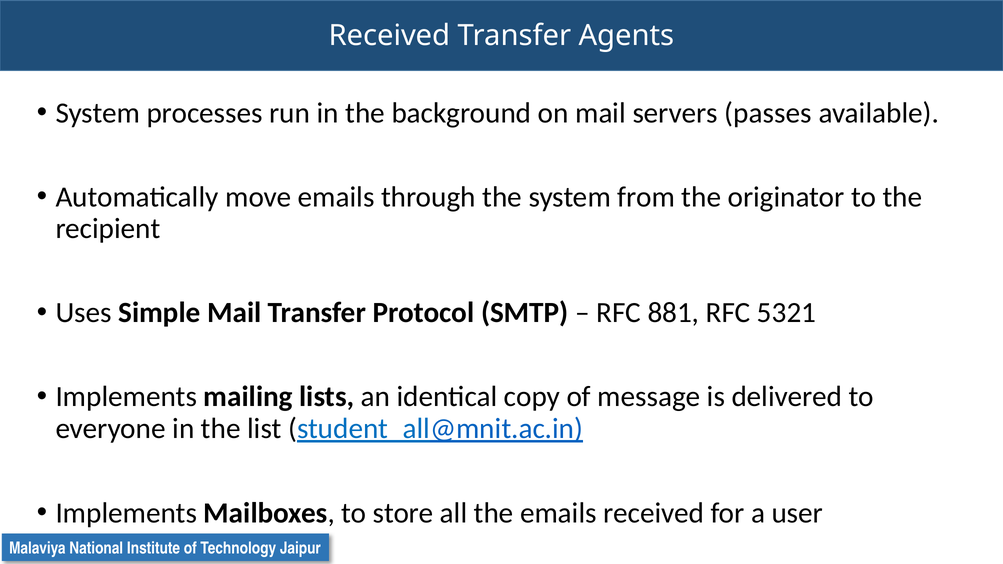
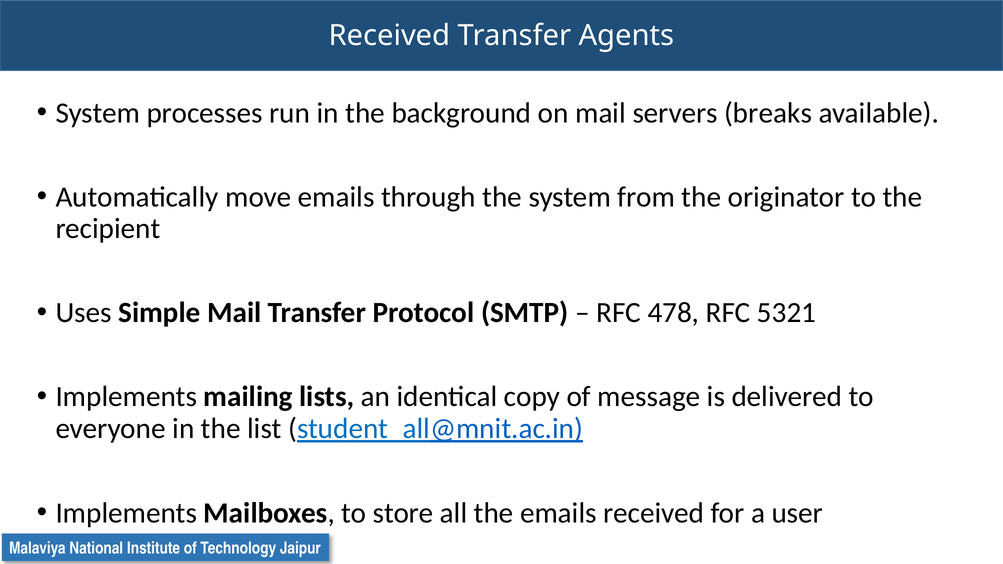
passes: passes -> breaks
881: 881 -> 478
